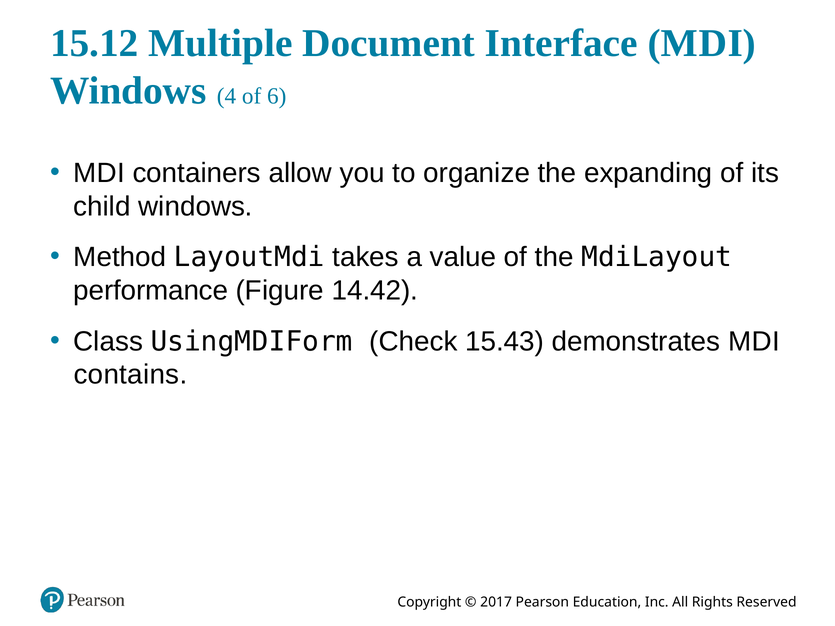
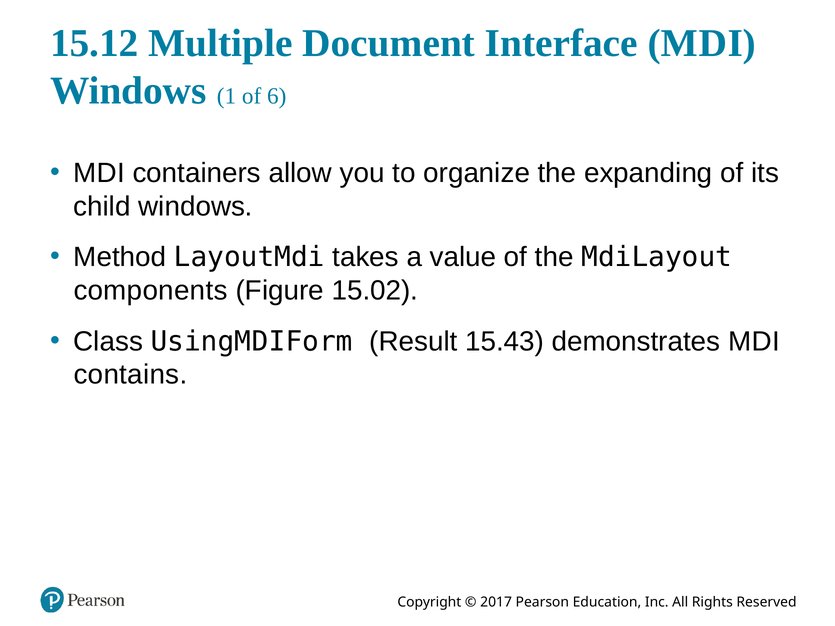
4: 4 -> 1
performance: performance -> components
14.42: 14.42 -> 15.02
Check: Check -> Result
